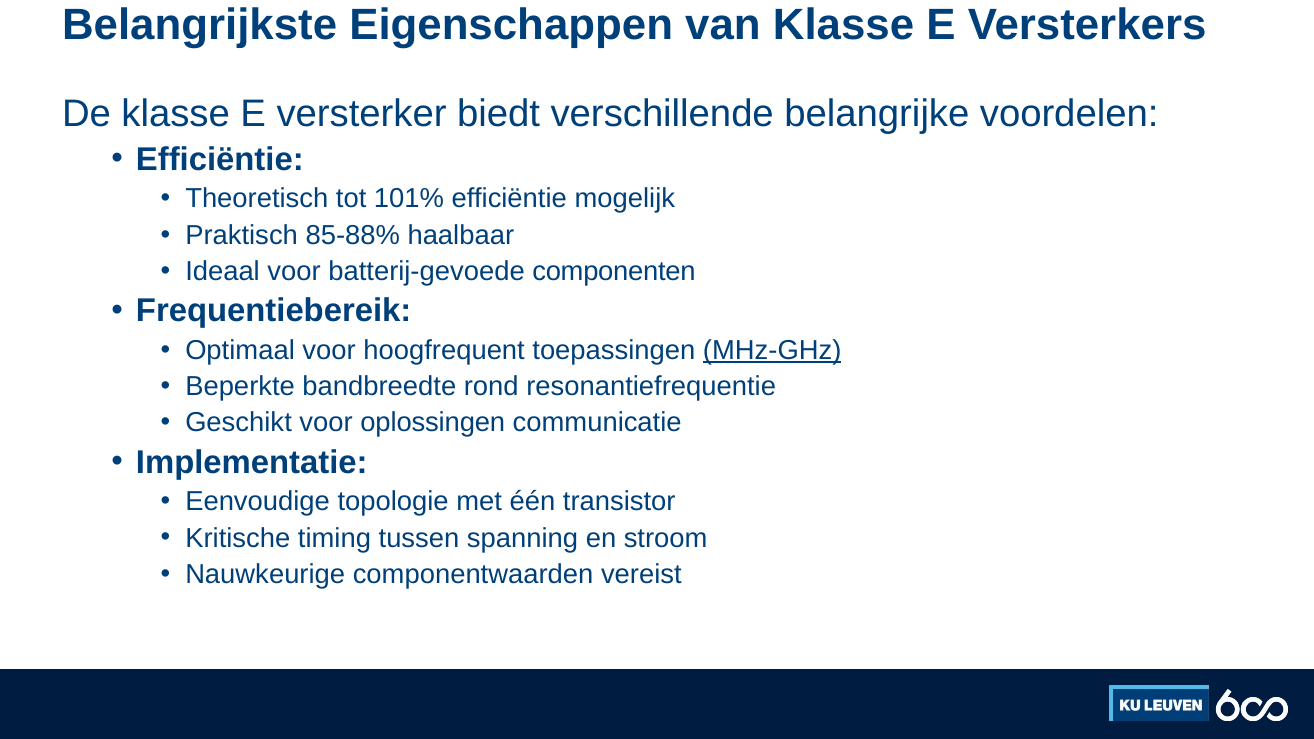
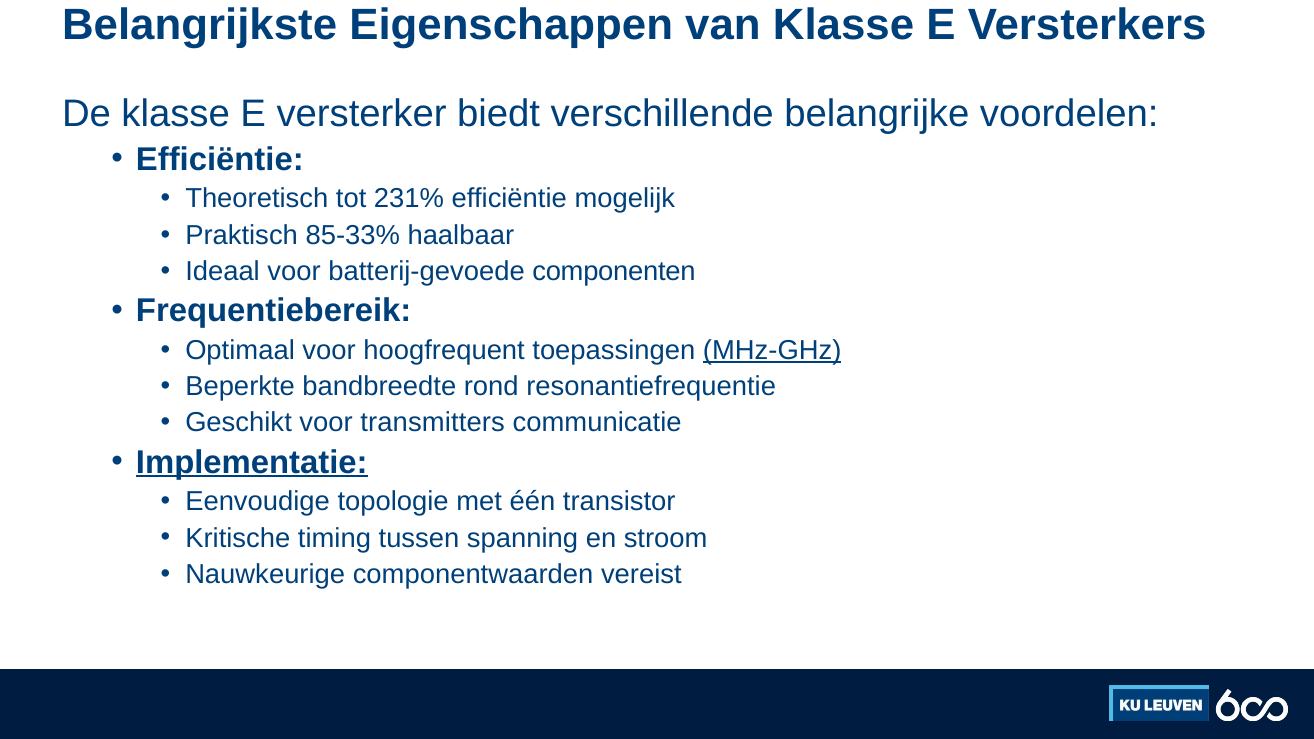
101%: 101% -> 231%
85-88%: 85-88% -> 85-33%
oplossingen: oplossingen -> transmitters
Implementatie underline: none -> present
